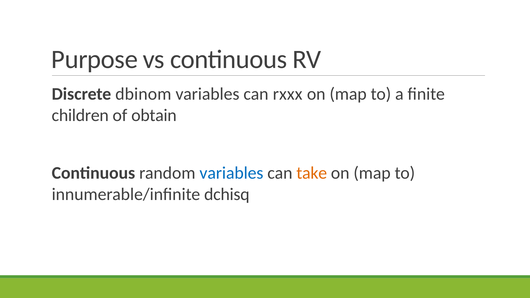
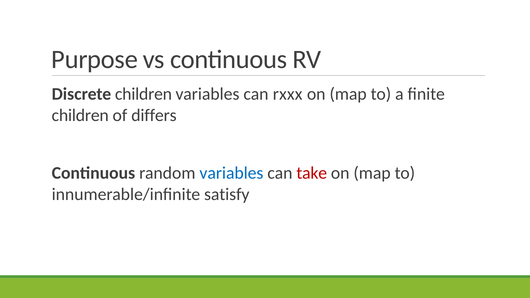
Discrete dbinom: dbinom -> children
obtain: obtain -> differs
take colour: orange -> red
dchisq: dchisq -> satisfy
